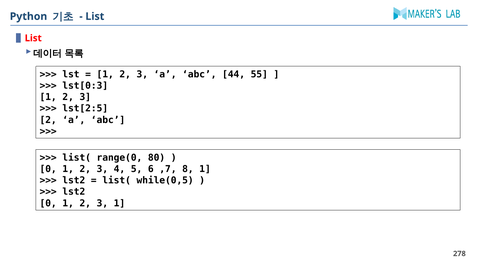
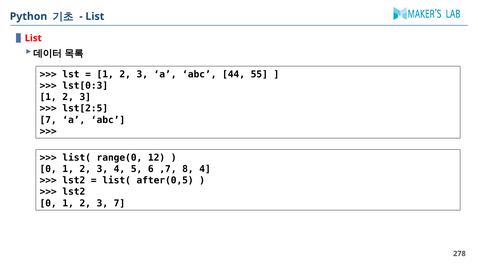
2 at (48, 120): 2 -> 7
80: 80 -> 12
8 1: 1 -> 4
while(0,5: while(0,5 -> after(0,5
3 1: 1 -> 7
